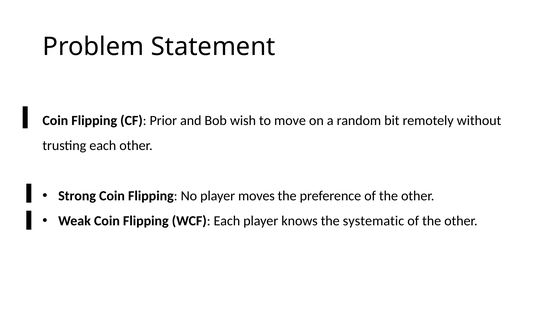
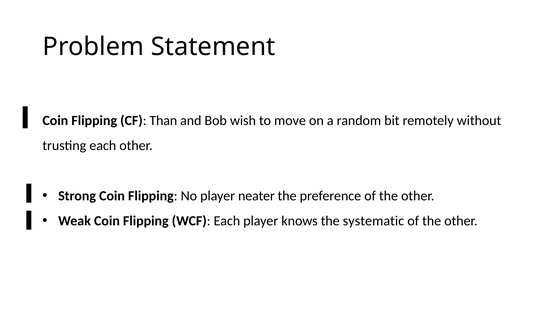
Prior: Prior -> Than
moves: moves -> neater
